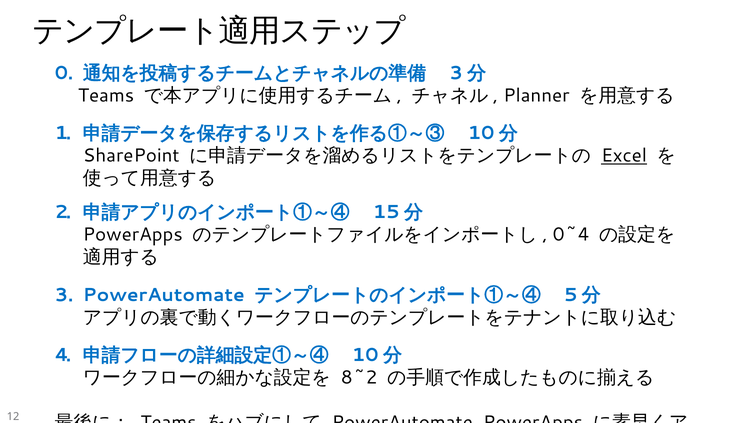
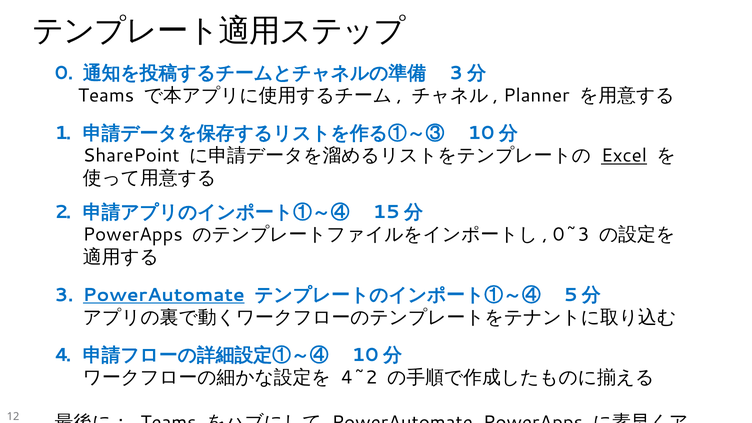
0~4: 0~4 -> 0~3
PowerAutomate at (164, 295) underline: none -> present
8~2: 8~2 -> 4~2
